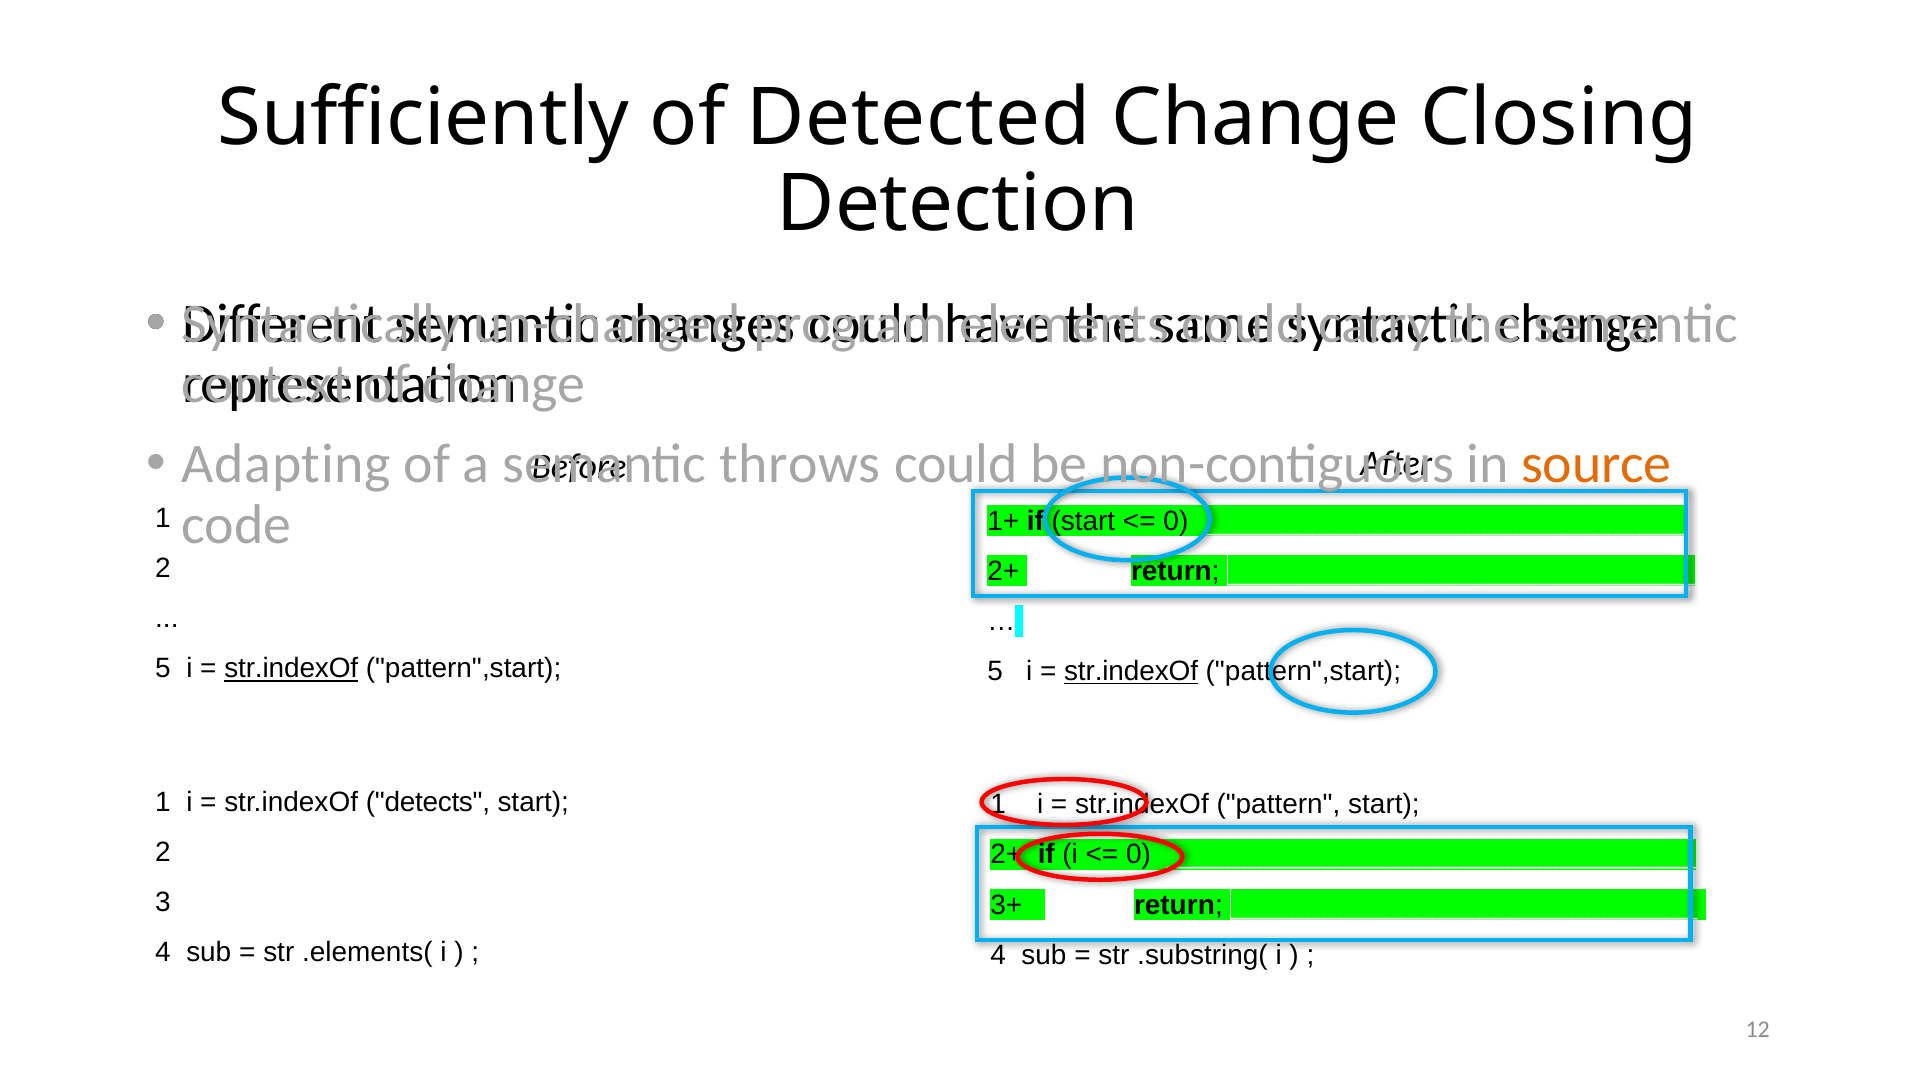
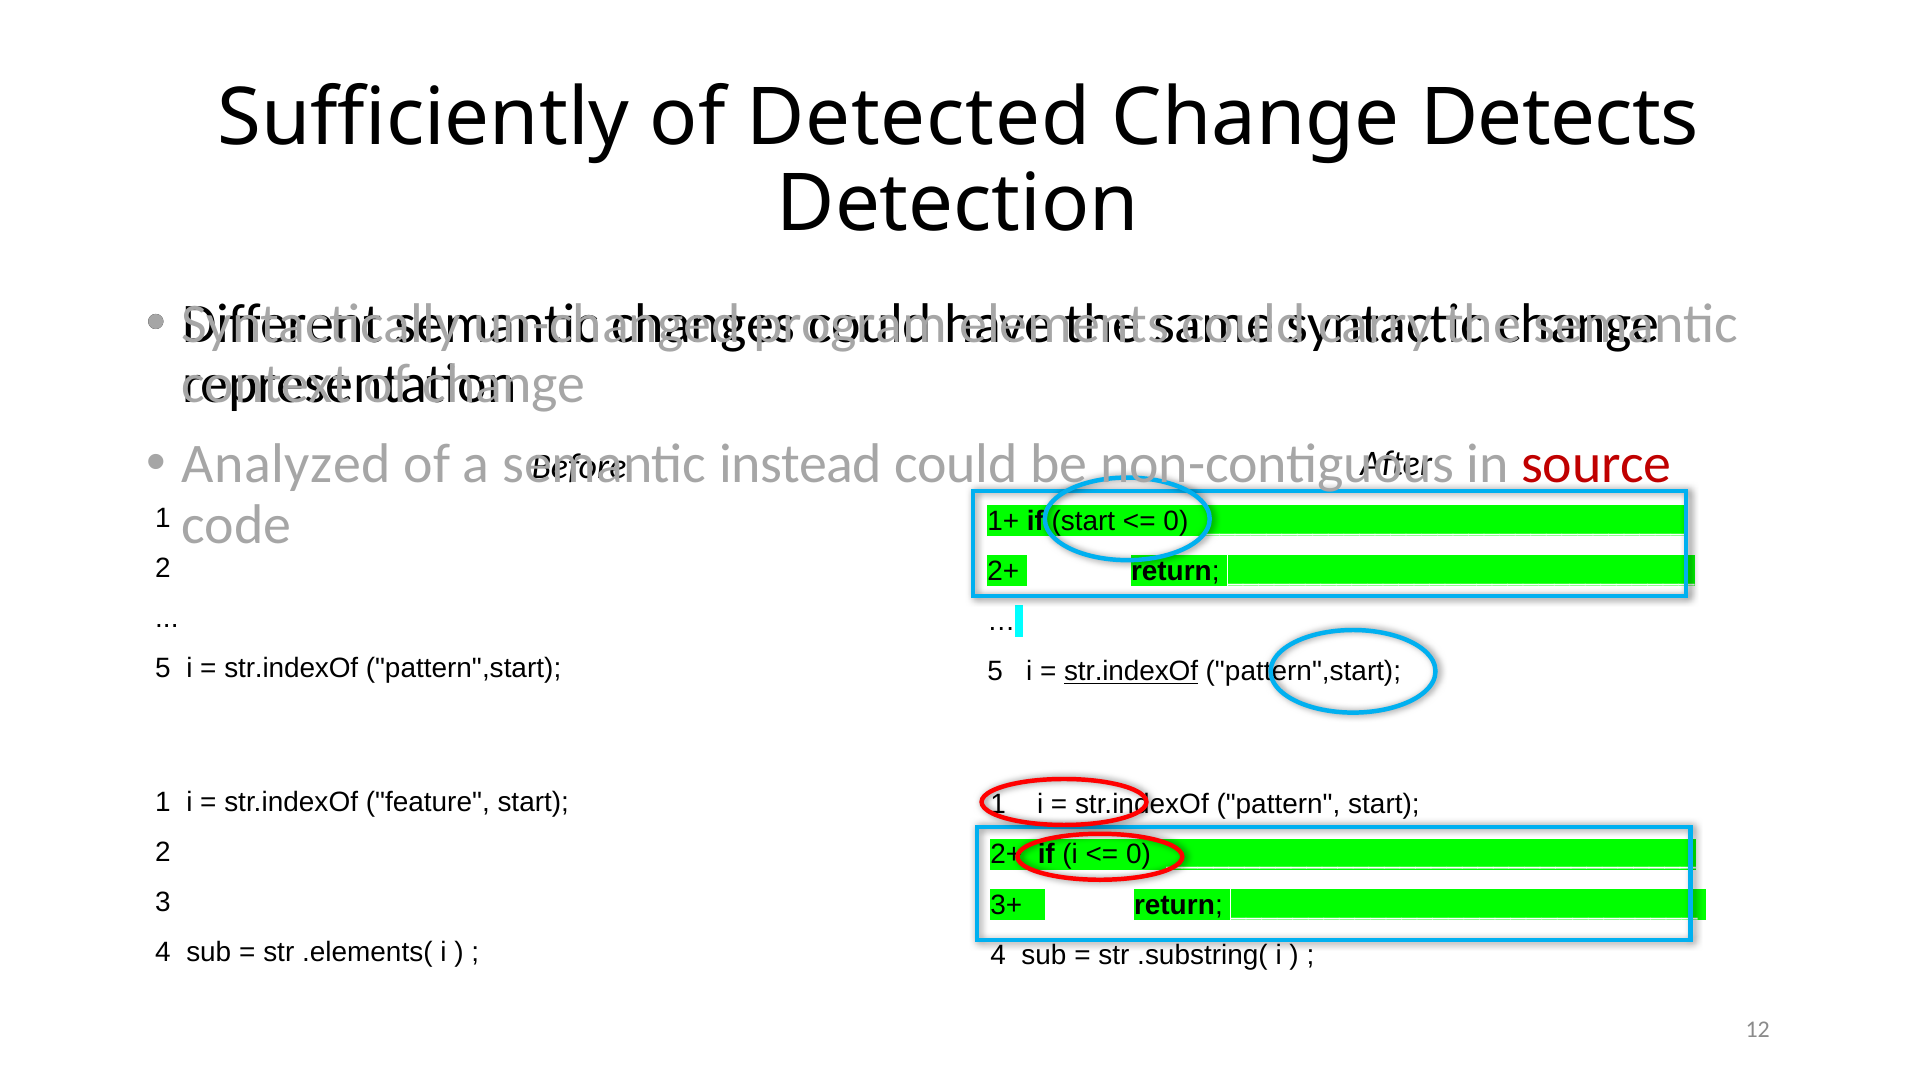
Closing: Closing -> Detects
Adapting: Adapting -> Analyzed
throws: throws -> instead
source colour: orange -> red
str.indexOf at (291, 668) underline: present -> none
detects: detects -> feature
